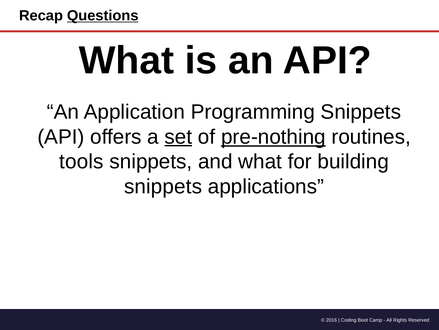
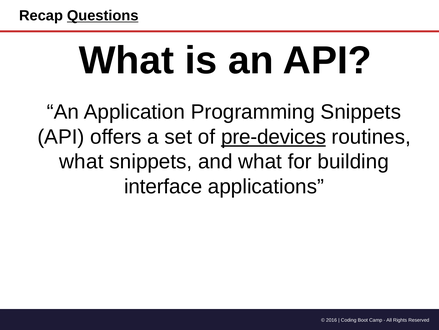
set underline: present -> none
pre-nothing: pre-nothing -> pre-devices
tools at (81, 161): tools -> what
snippets at (163, 186): snippets -> interface
